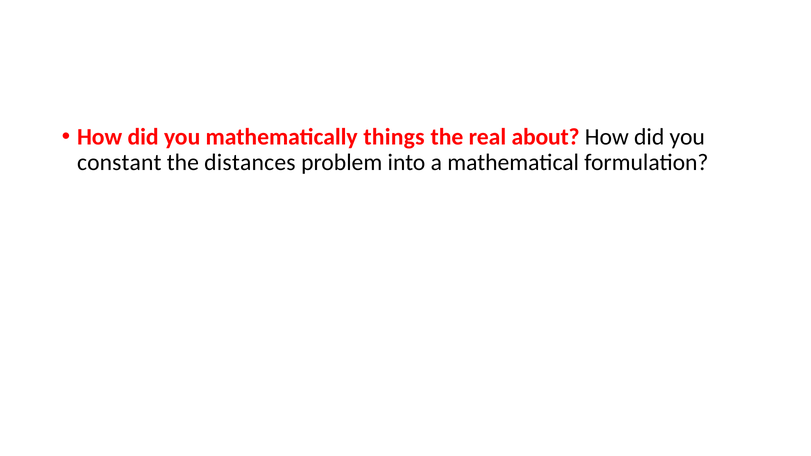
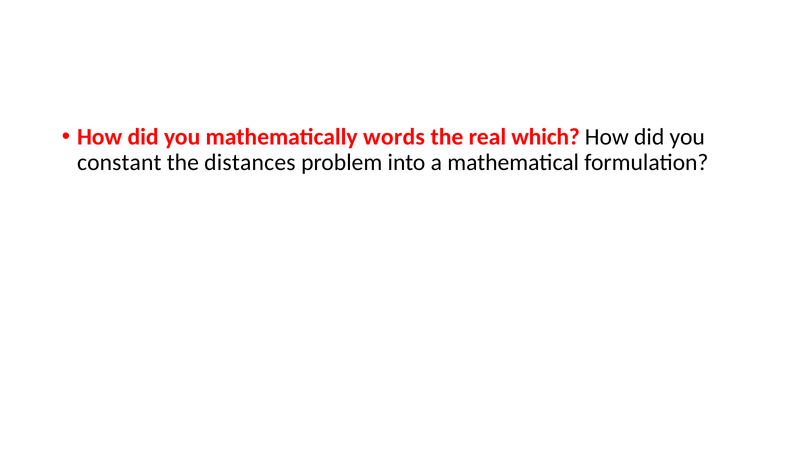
things: things -> words
about: about -> which
